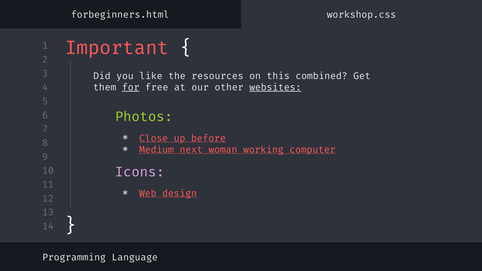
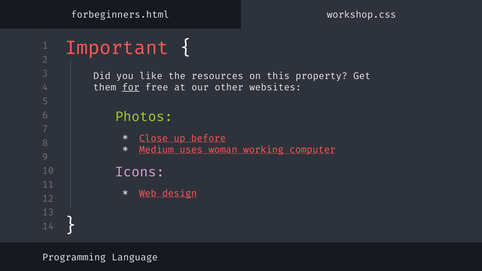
combined: combined -> property
websites underline: present -> none
next: next -> uses
